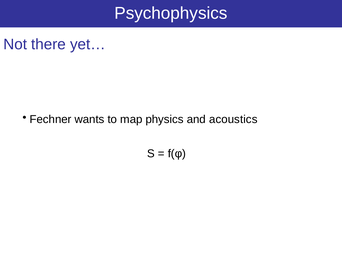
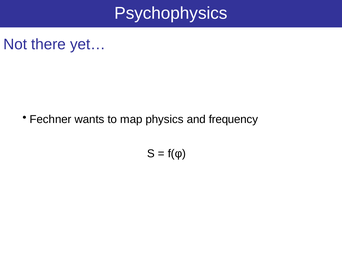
acoustics: acoustics -> frequency
